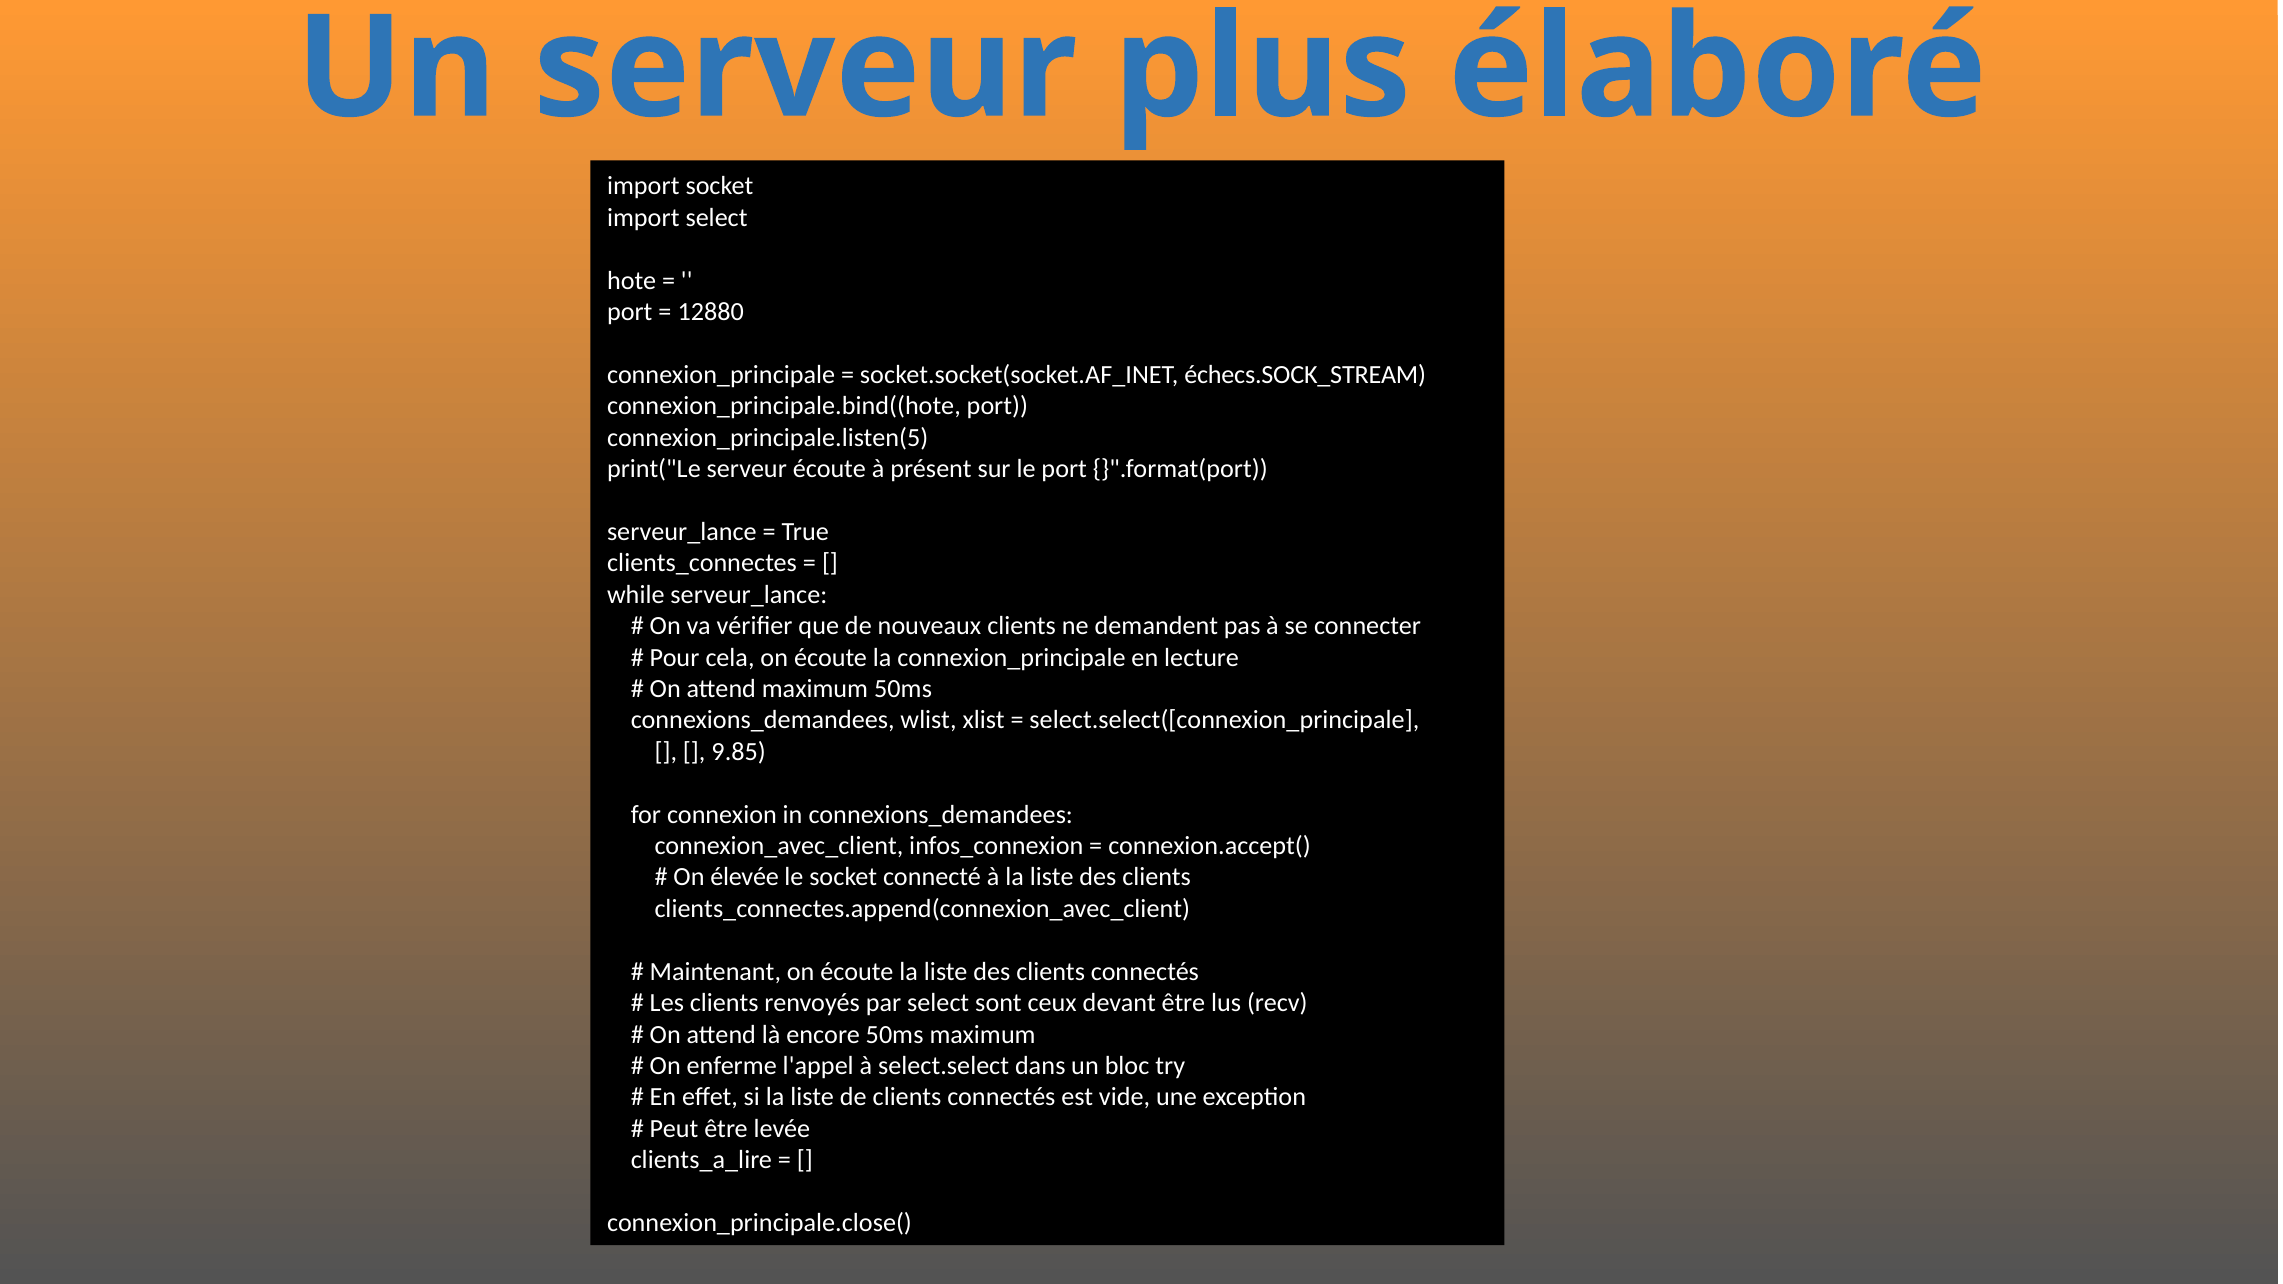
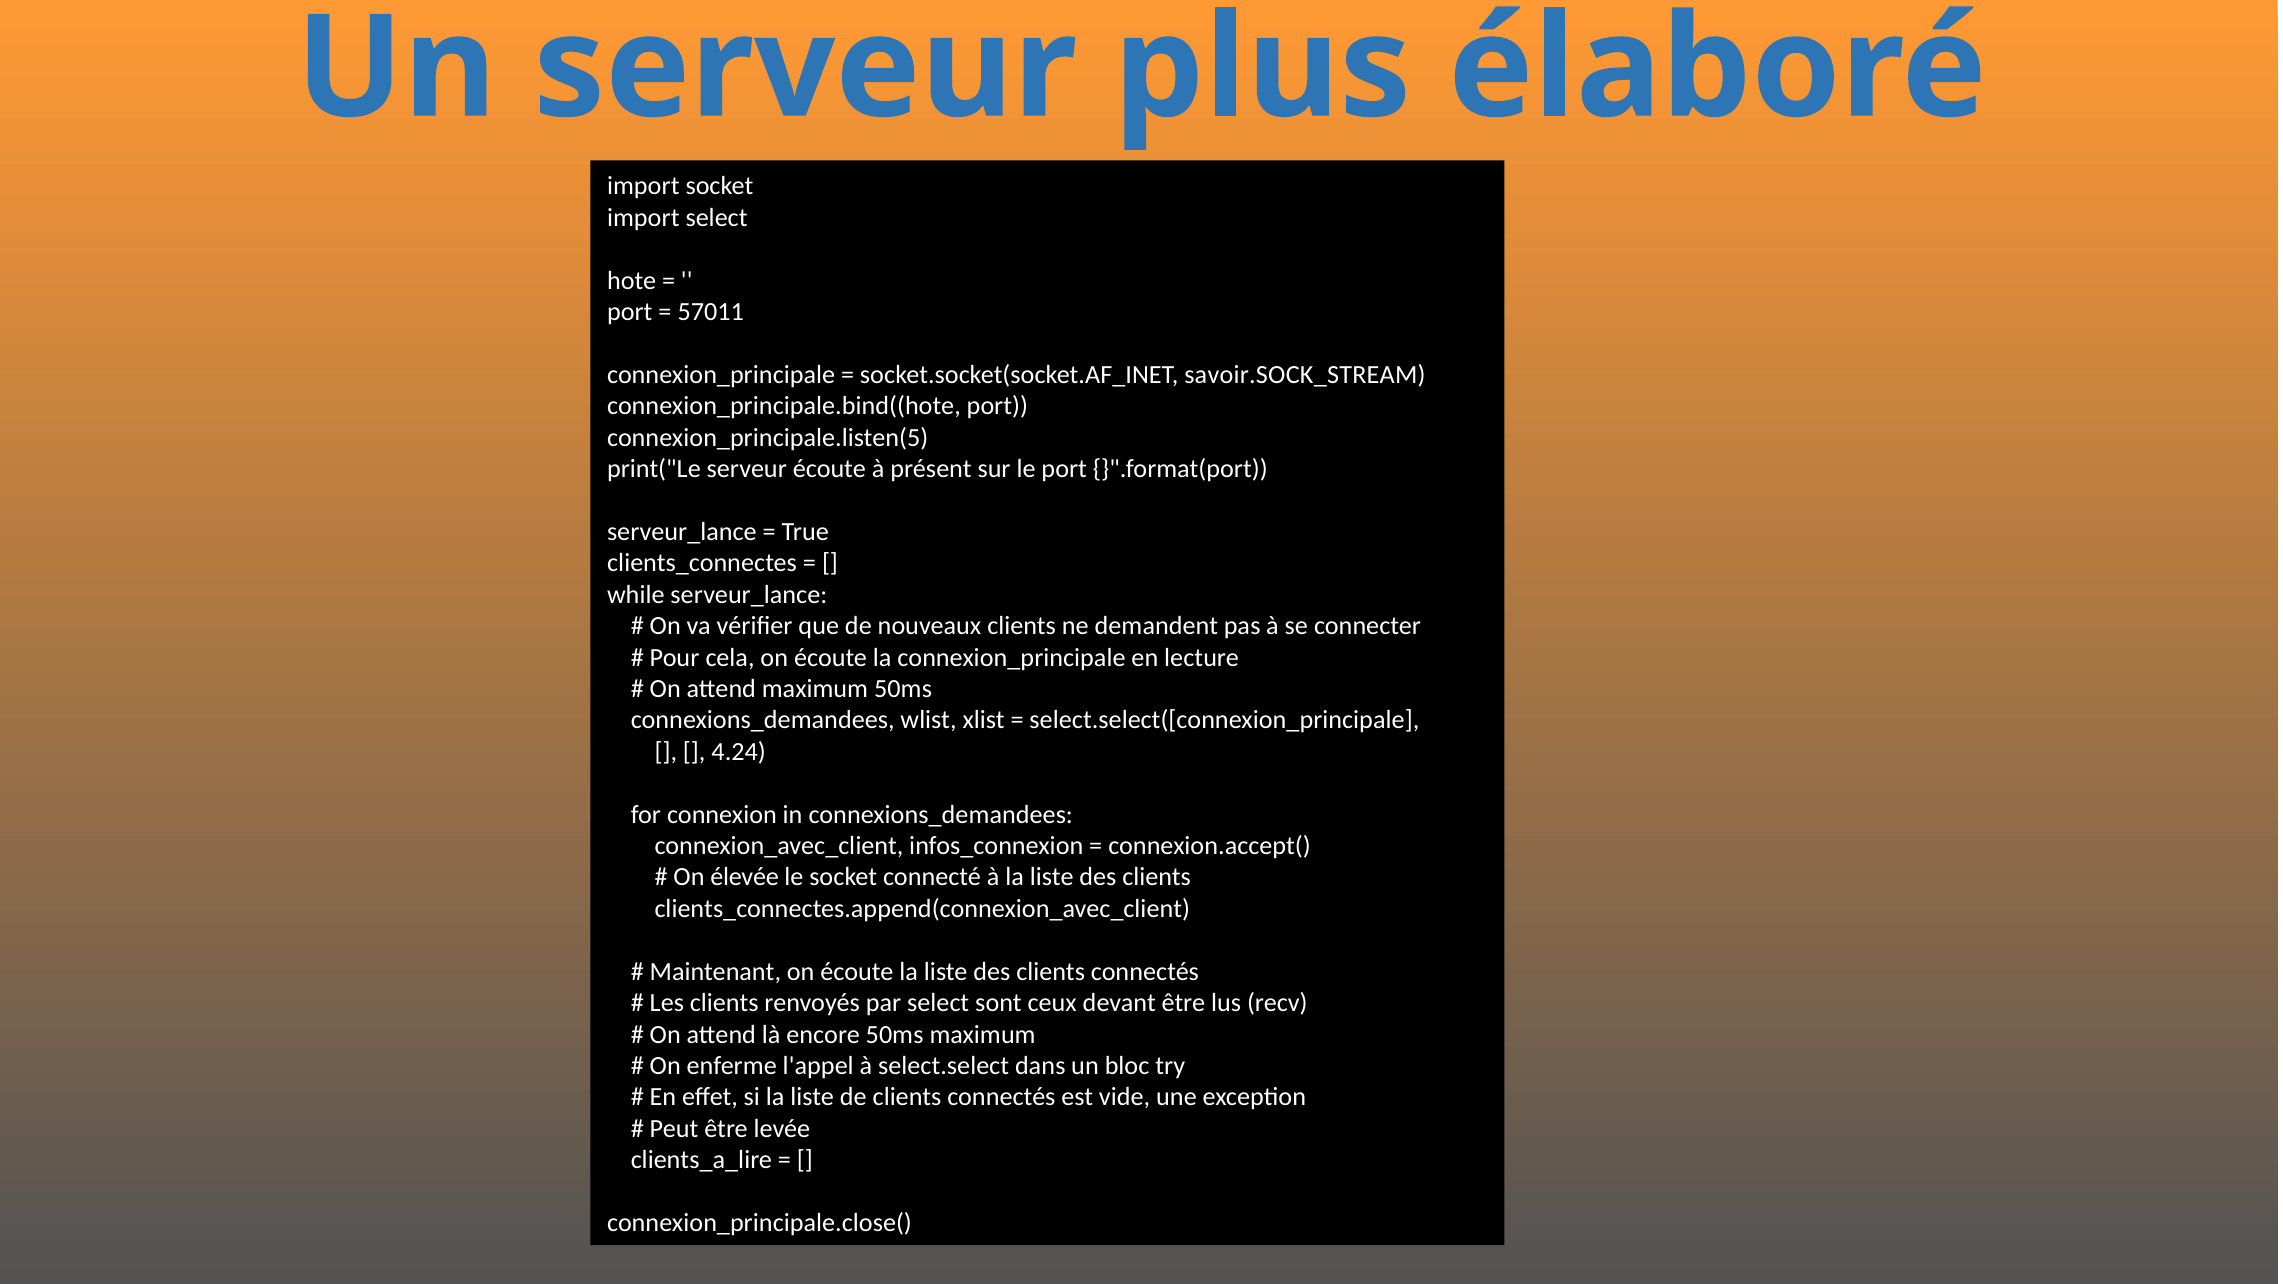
12880: 12880 -> 57011
échecs.SOCK_STREAM: échecs.SOCK_STREAM -> savoir.SOCK_STREAM
9.85: 9.85 -> 4.24
